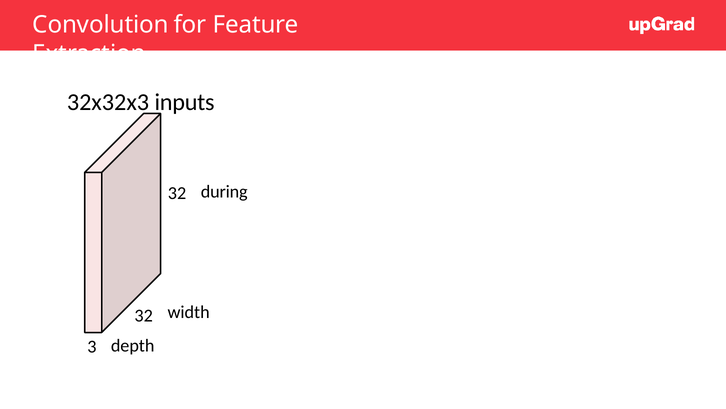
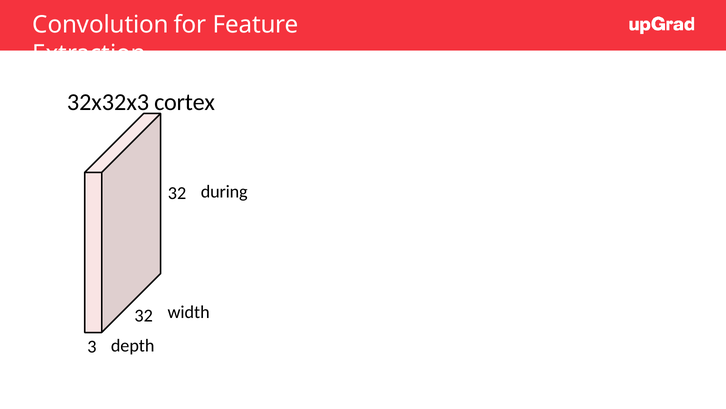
inputs: inputs -> cortex
